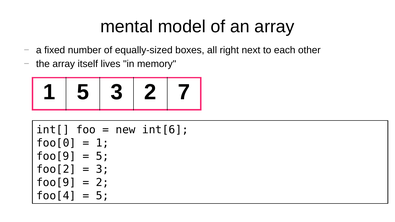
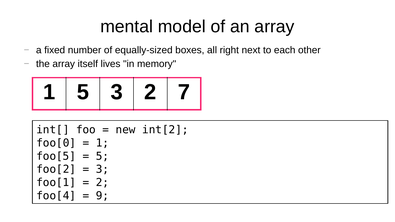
int[6: int[6 -> int[2
foo[9 at (56, 156): foo[9 -> foo[5
foo[9 at (56, 183): foo[9 -> foo[1
5 at (102, 196): 5 -> 9
